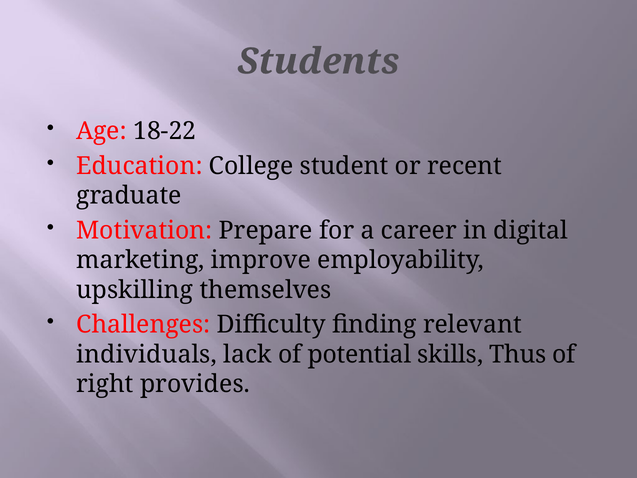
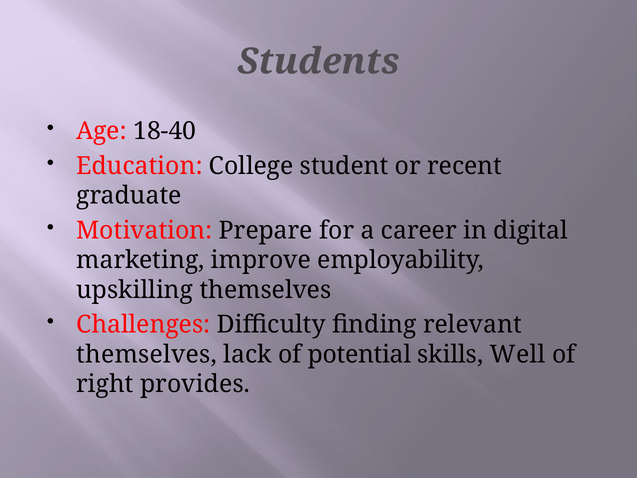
18-22: 18-22 -> 18-40
individuals at (147, 354): individuals -> themselves
Thus: Thus -> Well
